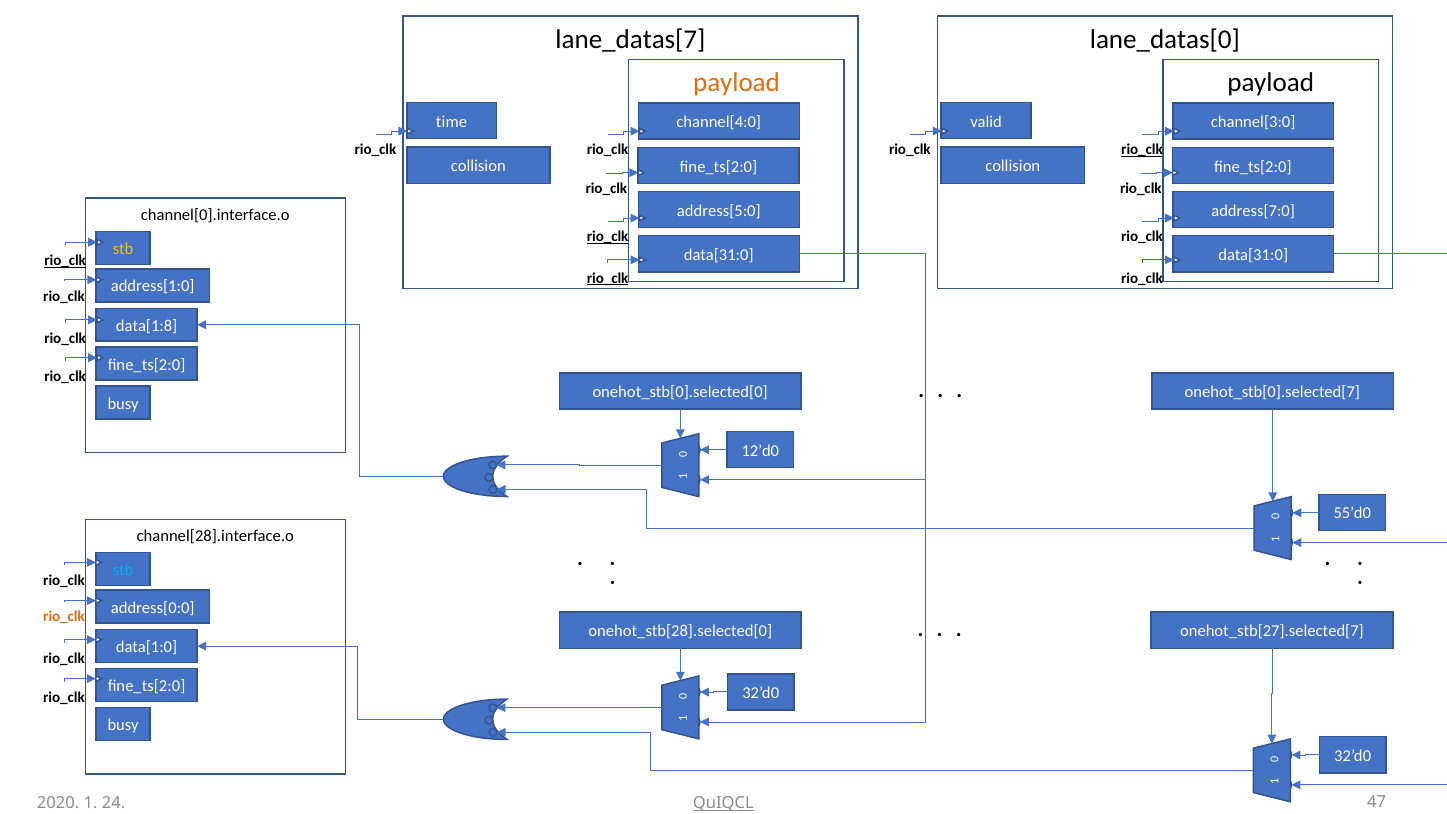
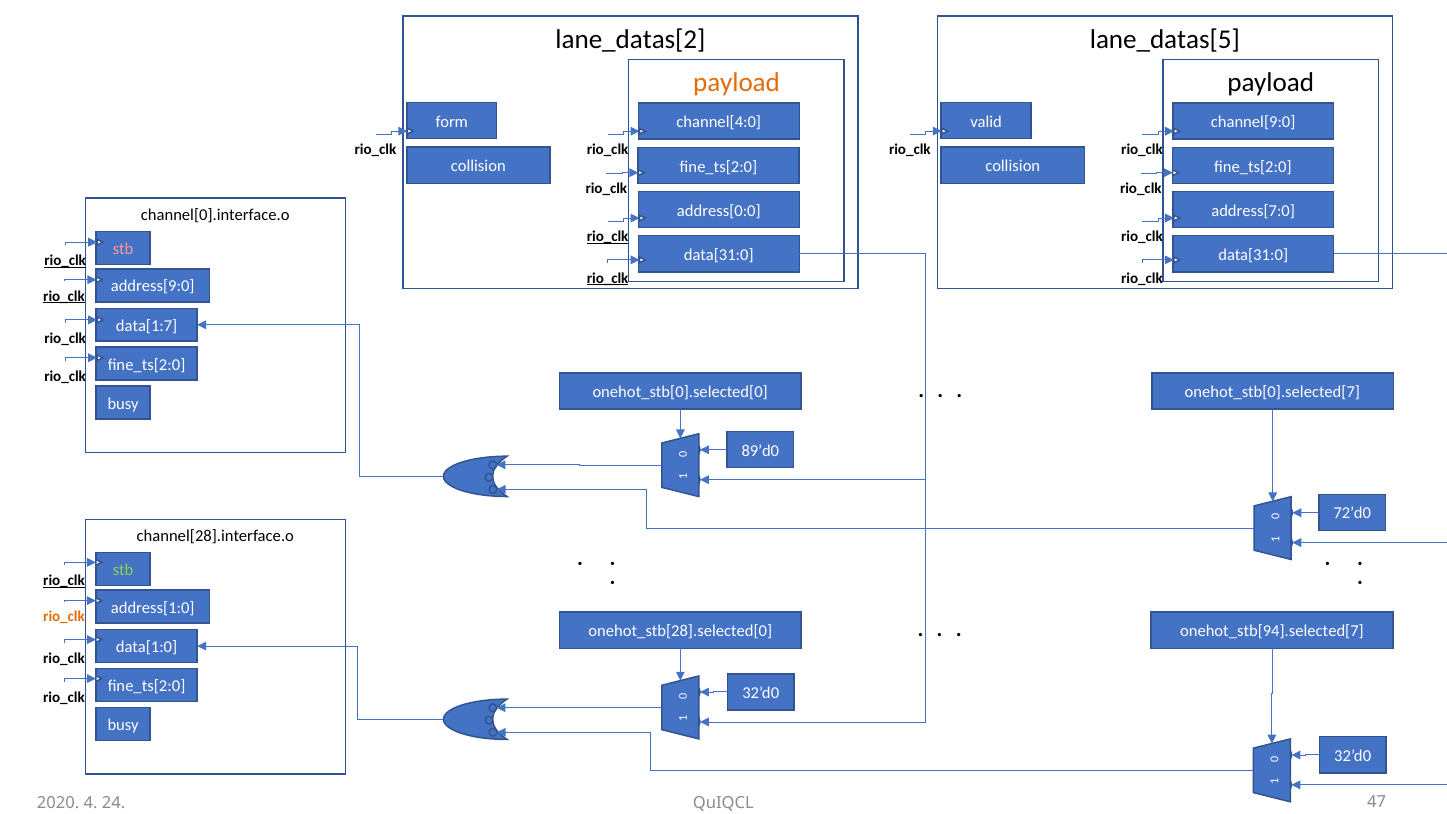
lane_datas[7: lane_datas[7 -> lane_datas[2
lane_datas[0: lane_datas[0 -> lane_datas[5
time: time -> form
channel[3:0: channel[3:0 -> channel[9:0
rio_clk at (1142, 150) underline: present -> none
address[5:0: address[5:0 -> address[0:0
stb at (123, 249) colour: yellow -> pink
address[1:0: address[1:0 -> address[9:0
rio_clk at (64, 296) underline: none -> present
data[1:8: data[1:8 -> data[1:7
12’d0: 12’d0 -> 89’d0
55’d0: 55’d0 -> 72’d0
stb at (123, 570) colour: light blue -> light green
rio_clk at (64, 581) underline: none -> present
address[0:0: address[0:0 -> address[1:0
onehot_stb[27].selected[7: onehot_stb[27].selected[7 -> onehot_stb[94].selected[7
2020 1: 1 -> 4
QuIQCL underline: present -> none
